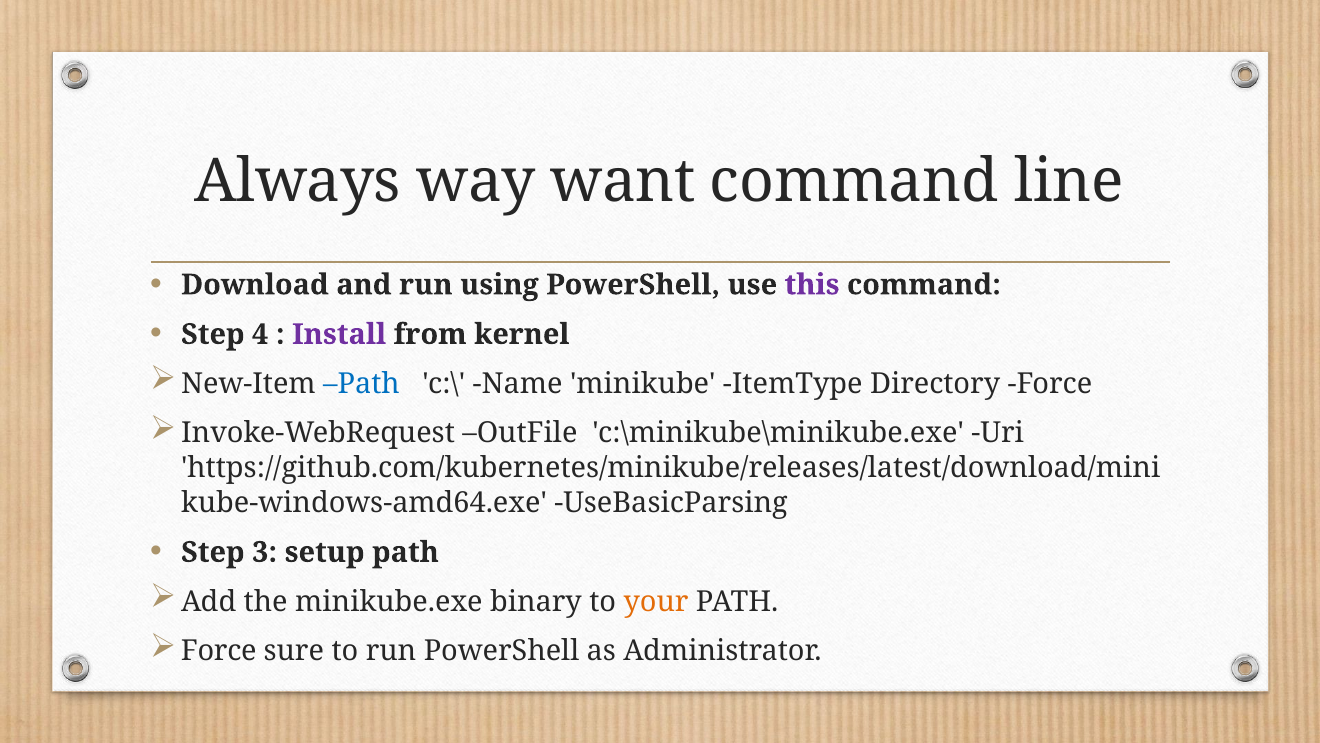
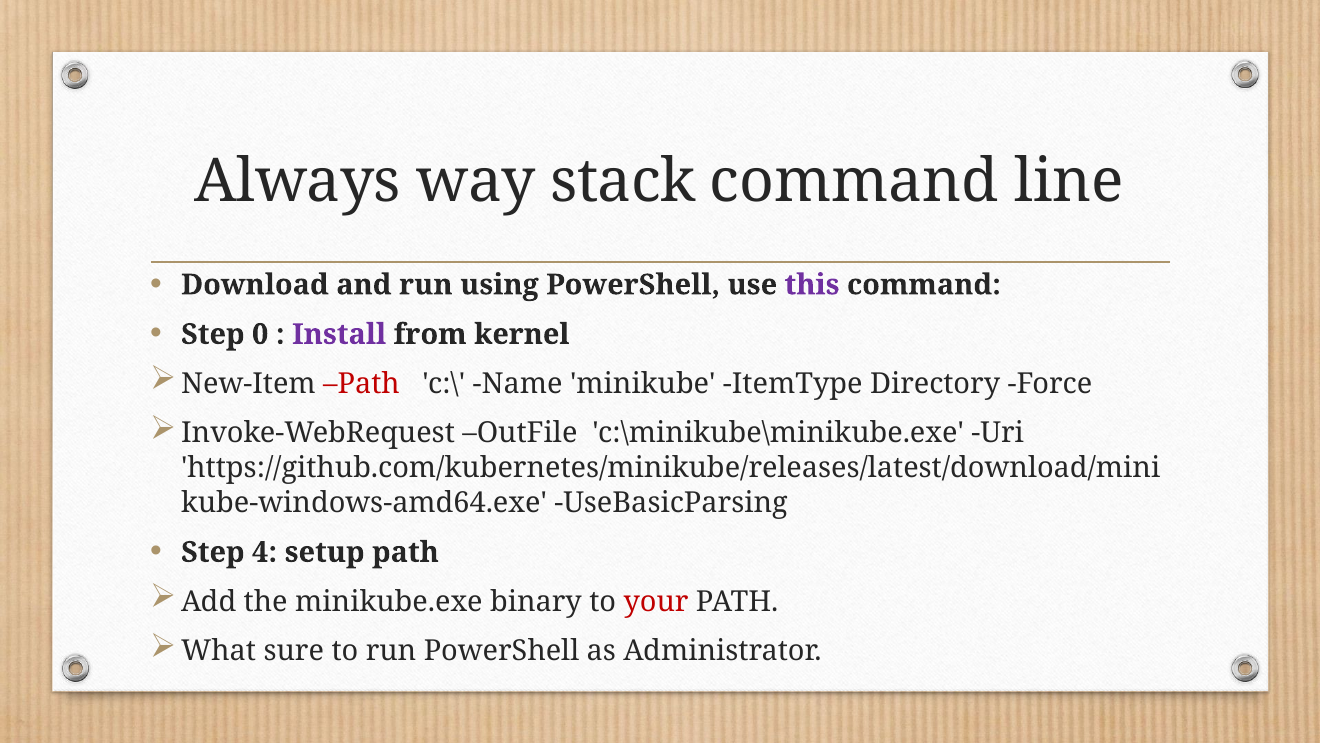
want: want -> stack
4: 4 -> 0
Path at (362, 384) colour: blue -> red
3: 3 -> 4
your colour: orange -> red
Force at (219, 651): Force -> What
